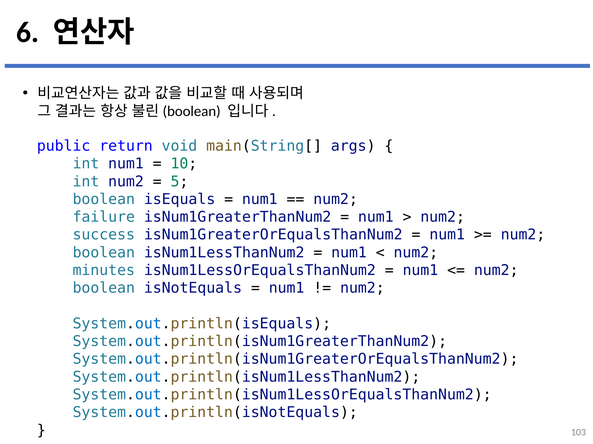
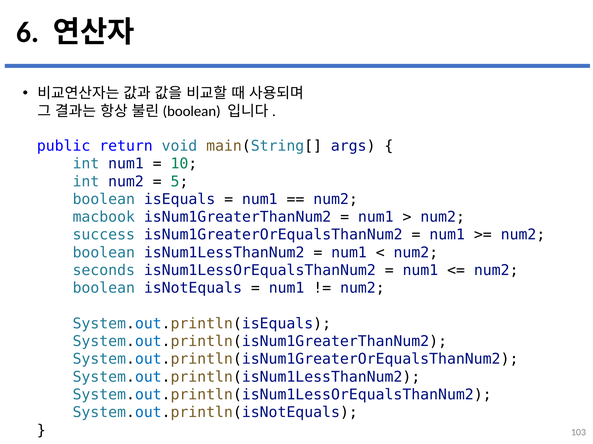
failure: failure -> macbook
minutes: minutes -> seconds
